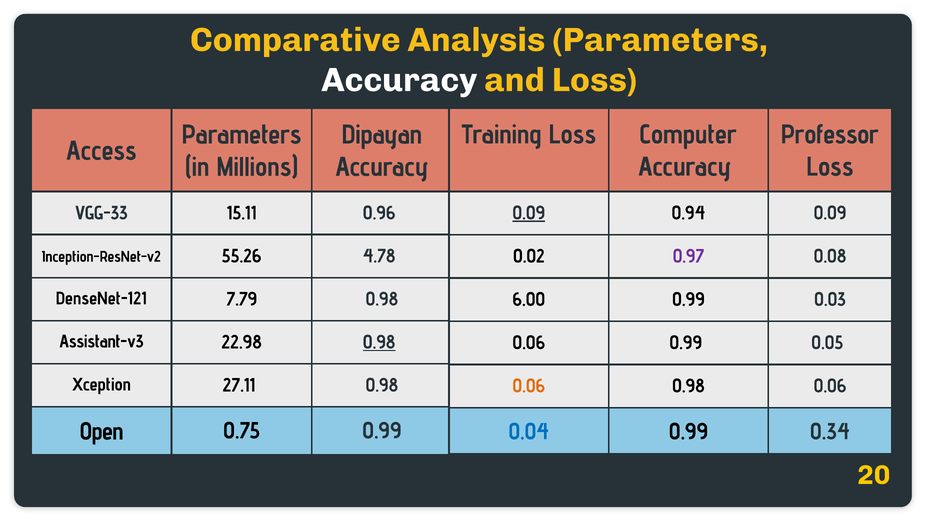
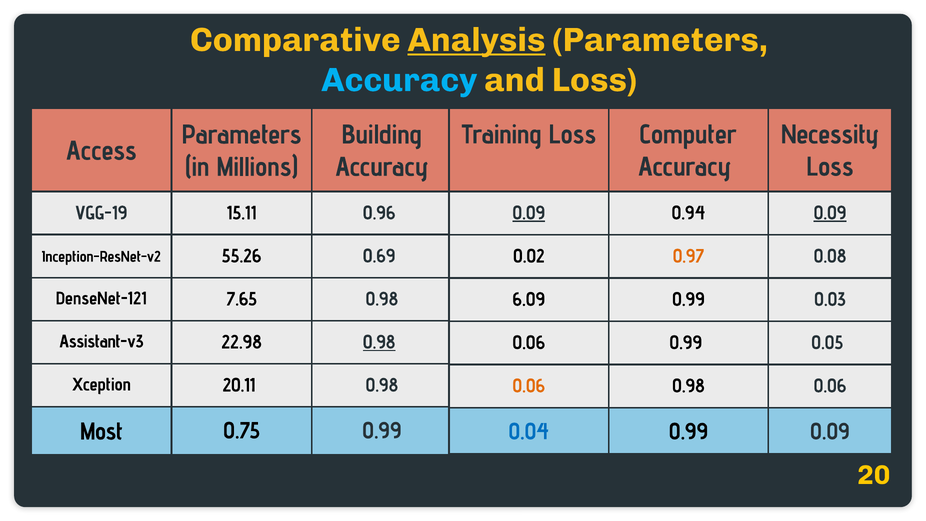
Analysis underline: none -> present
Accuracy at (399, 80) colour: white -> light blue
Professor: Professor -> Necessity
Dipayan: Dipayan -> Building
VGG-33: VGG-33 -> VGG-19
0.09 at (830, 213) underline: none -> present
0.97 colour: purple -> orange
4.78: 4.78 -> 0.69
7.79: 7.79 -> 7.65
6.00: 6.00 -> 6.09
27.11: 27.11 -> 20.11
Open: Open -> Most
0.99 0.34: 0.34 -> 0.09
